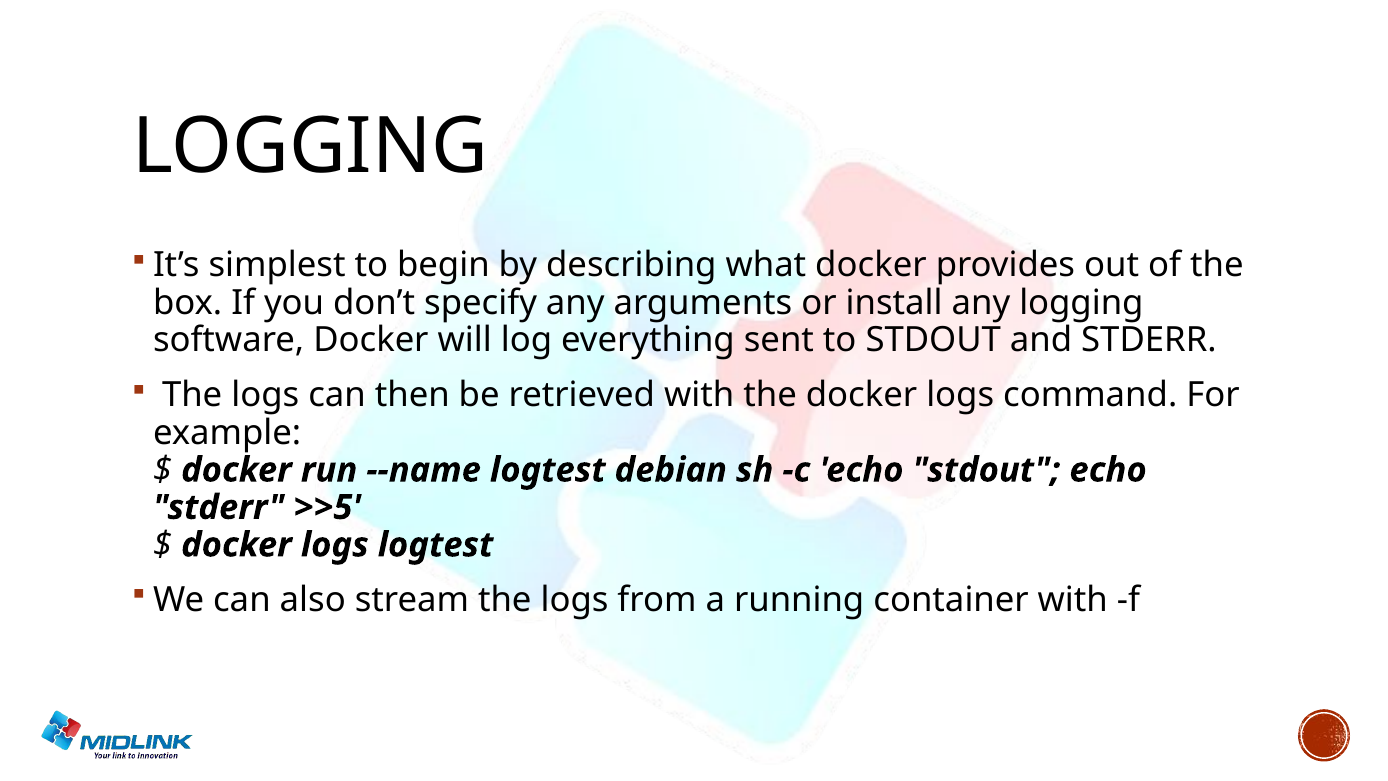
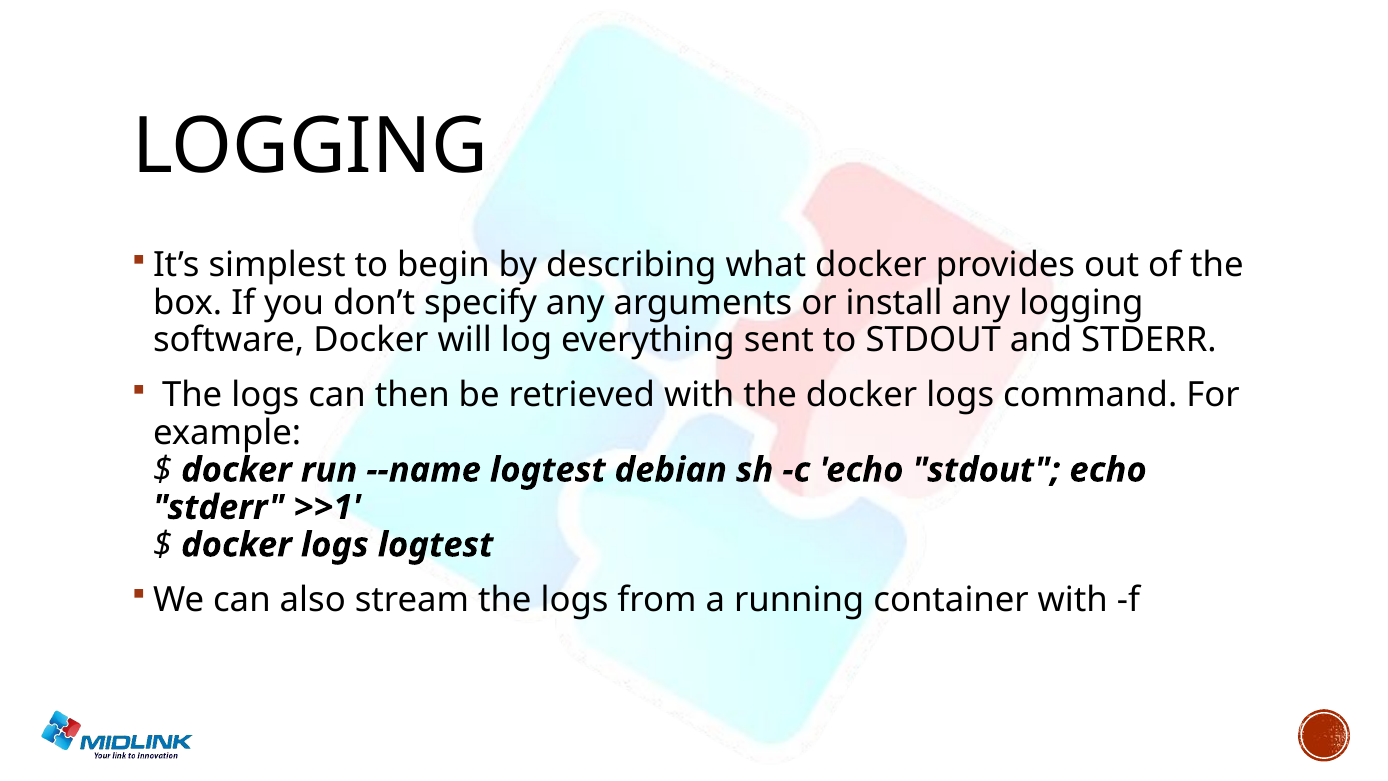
>>5: >>5 -> >>1
